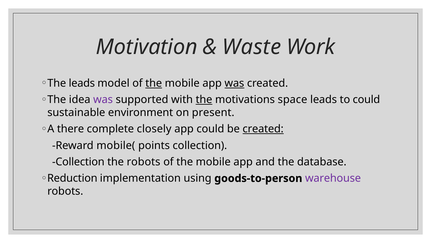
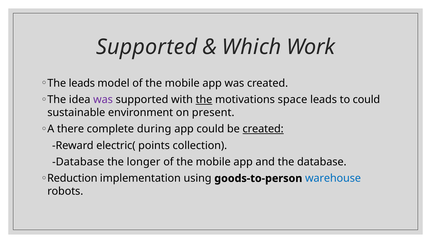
Motivation at (147, 47): Motivation -> Supported
Waste: Waste -> Which
the at (154, 83) underline: present -> none
was at (234, 83) underline: present -> none
closely: closely -> during
mobile(: mobile( -> electric(
Collection at (78, 162): Collection -> Database
the robots: robots -> longer
warehouse colour: purple -> blue
